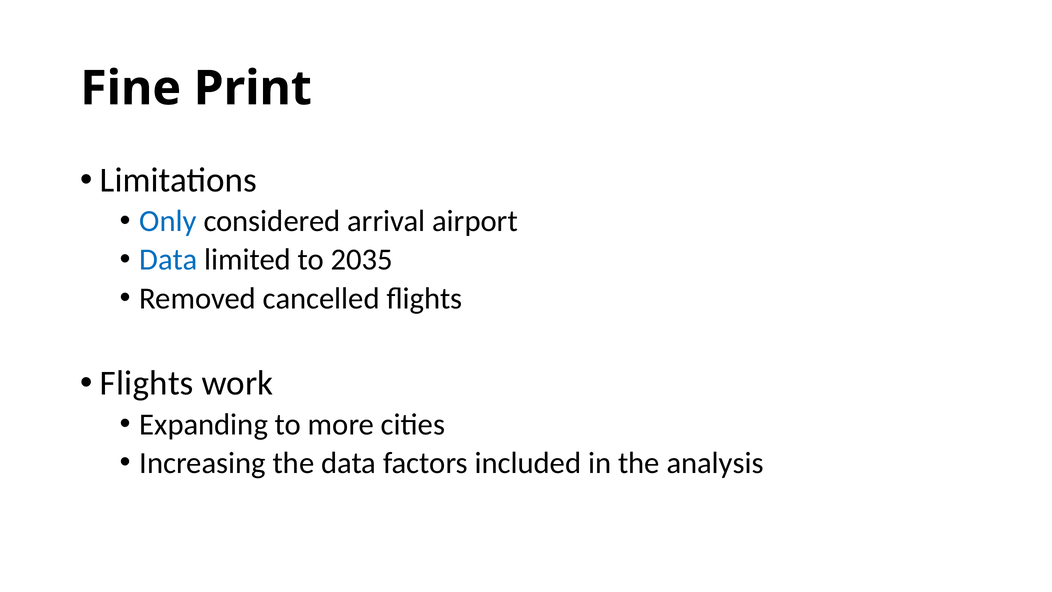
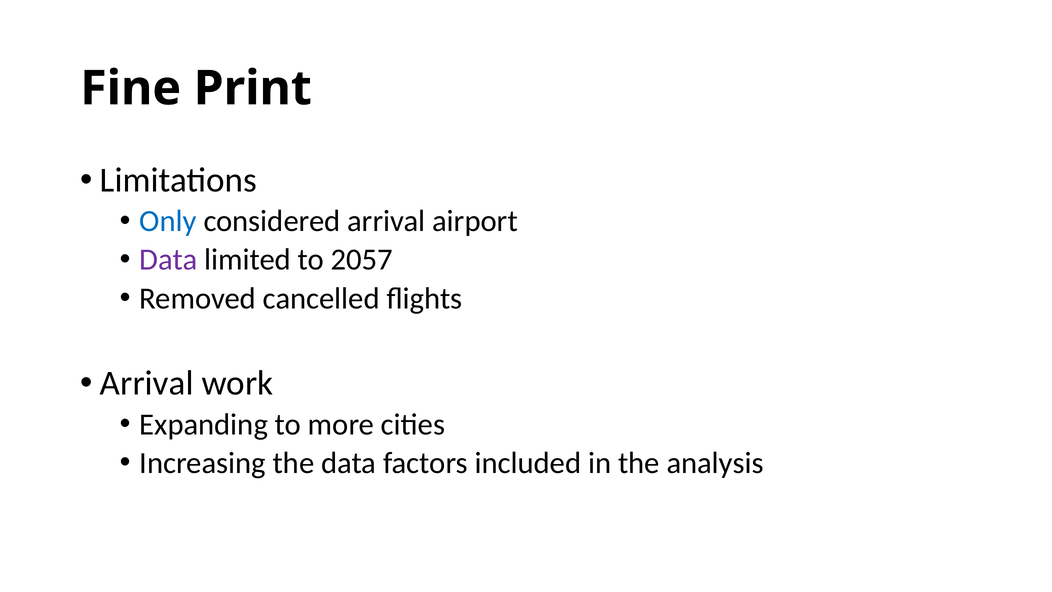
Data at (168, 260) colour: blue -> purple
2035: 2035 -> 2057
Flights at (147, 383): Flights -> Arrival
